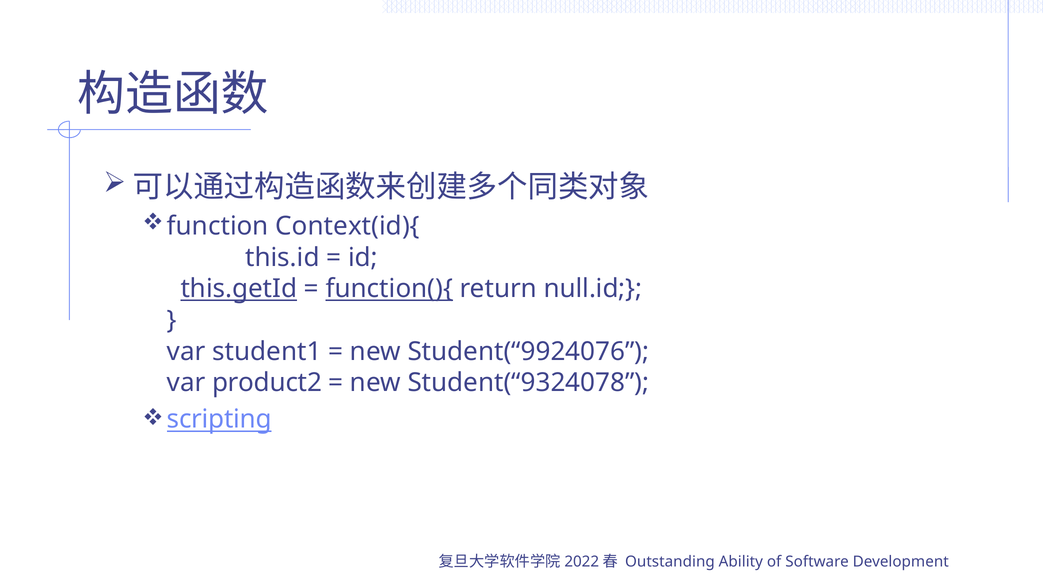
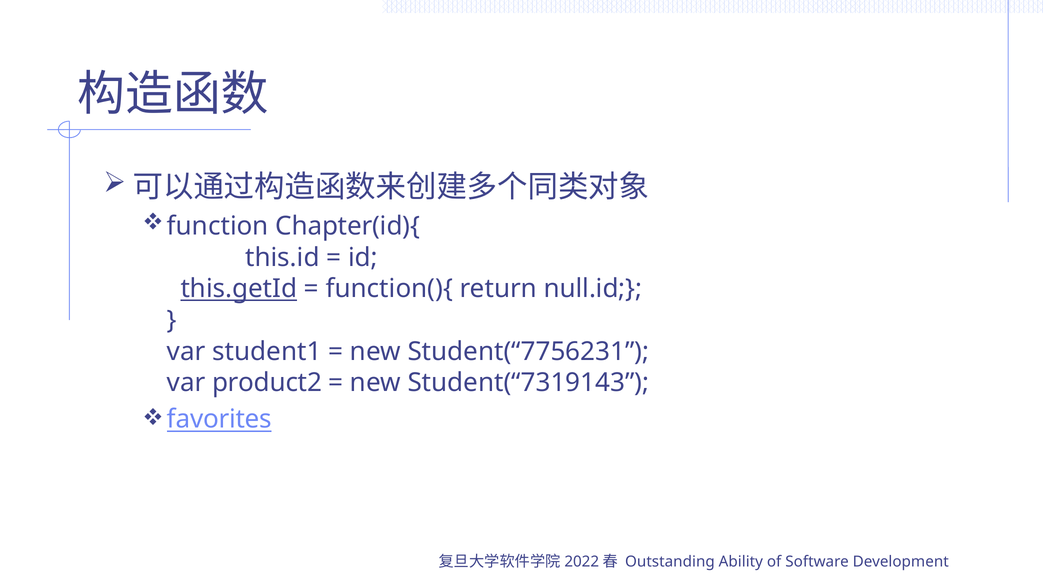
Context(id){: Context(id){ -> Chapter(id){
function(){ underline: present -> none
Student(“9924076: Student(“9924076 -> Student(“7756231
Student(“9324078: Student(“9324078 -> Student(“7319143
scripting: scripting -> favorites
